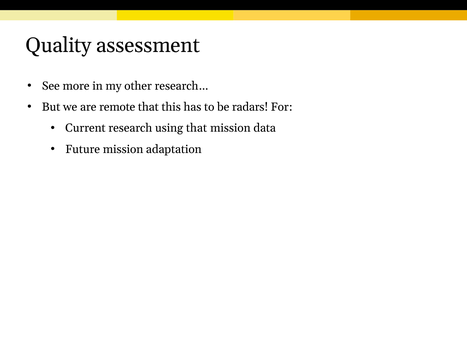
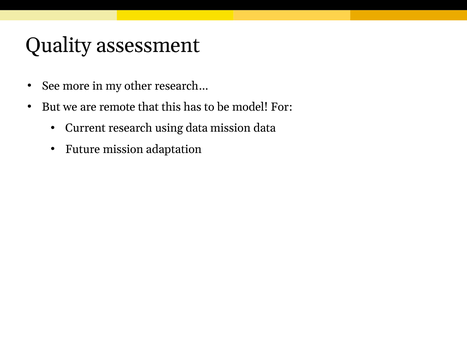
radars: radars -> model
using that: that -> data
